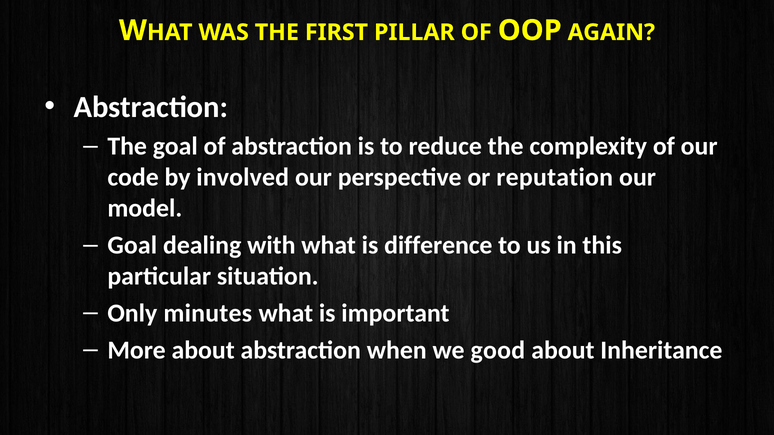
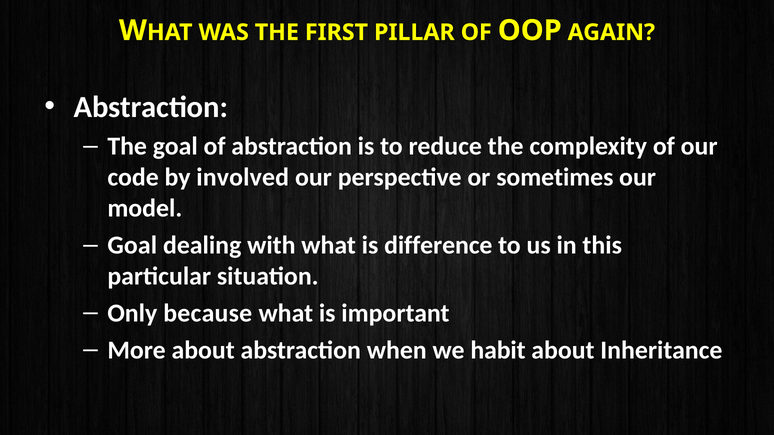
reputation: reputation -> sometimes
minutes: minutes -> because
good: good -> habit
